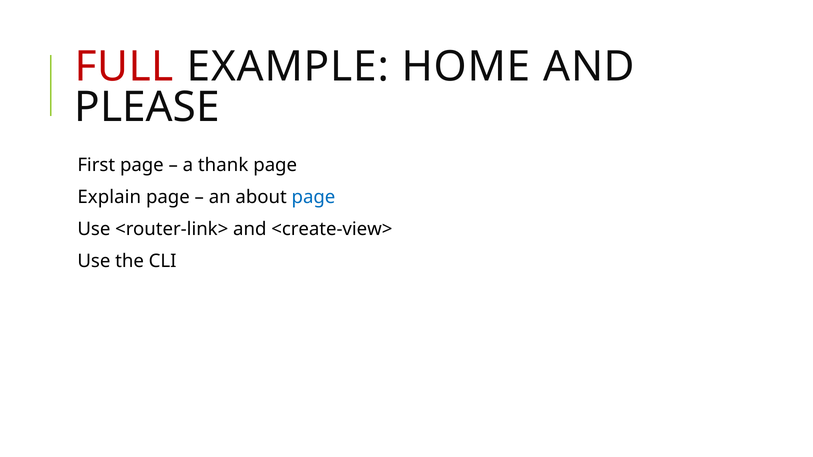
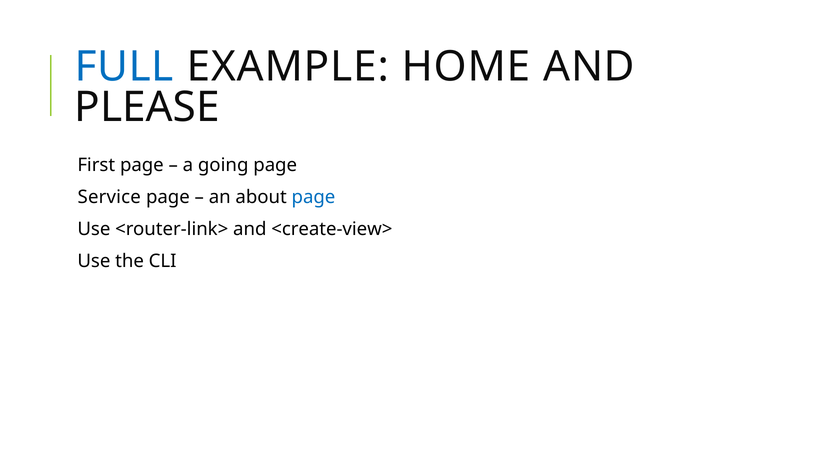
FULL colour: red -> blue
thank: thank -> going
Explain: Explain -> Service
